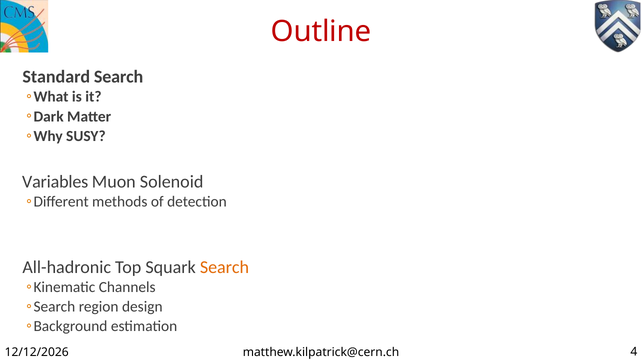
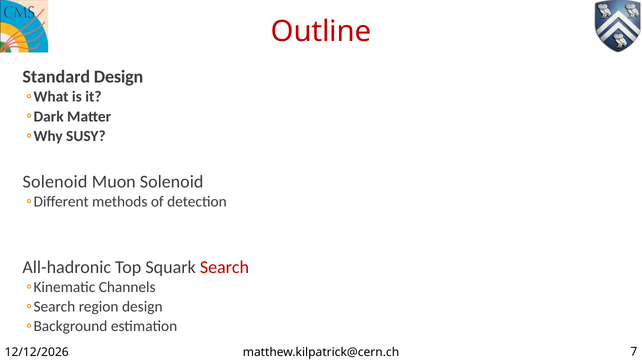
Standard Search: Search -> Design
Variables at (55, 182): Variables -> Solenoid
Search at (224, 267) colour: orange -> red
4: 4 -> 7
